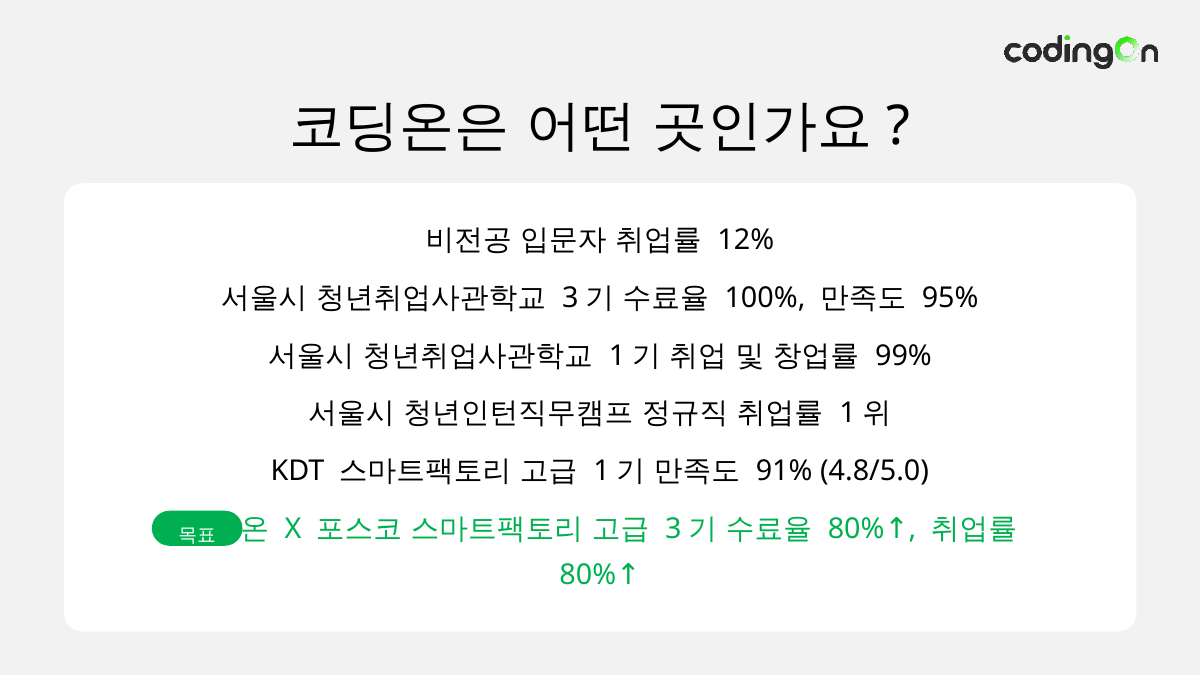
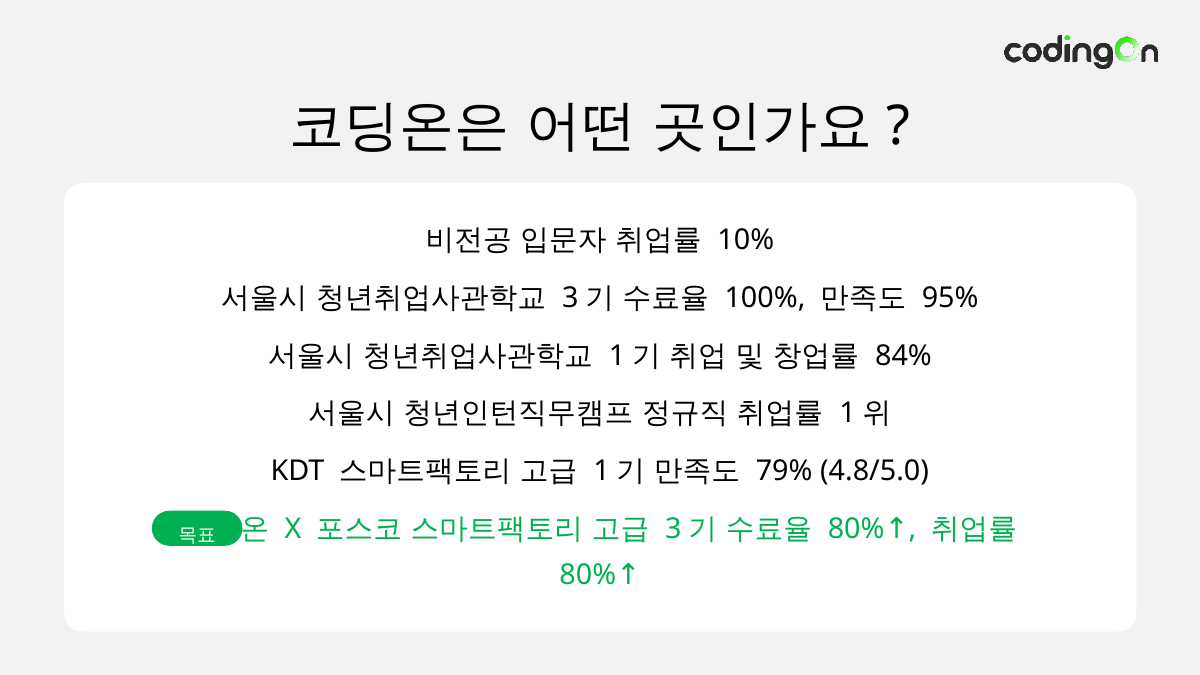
12%: 12% -> 10%
99%: 99% -> 84%
91%: 91% -> 79%
